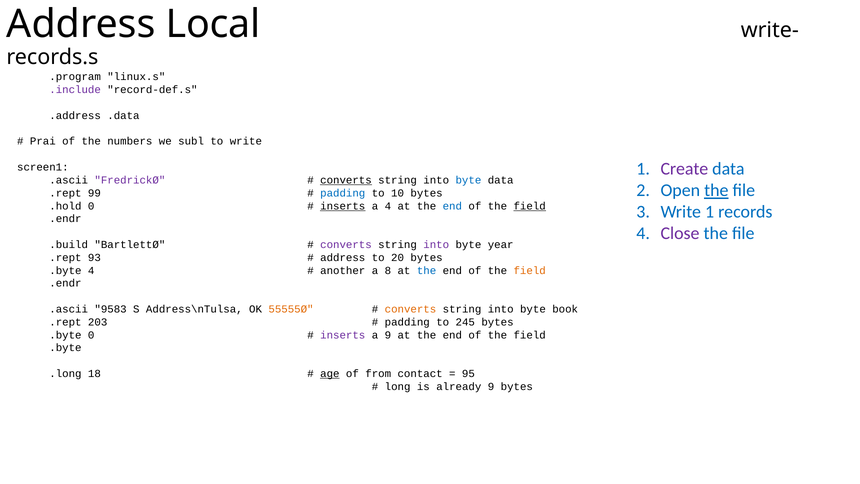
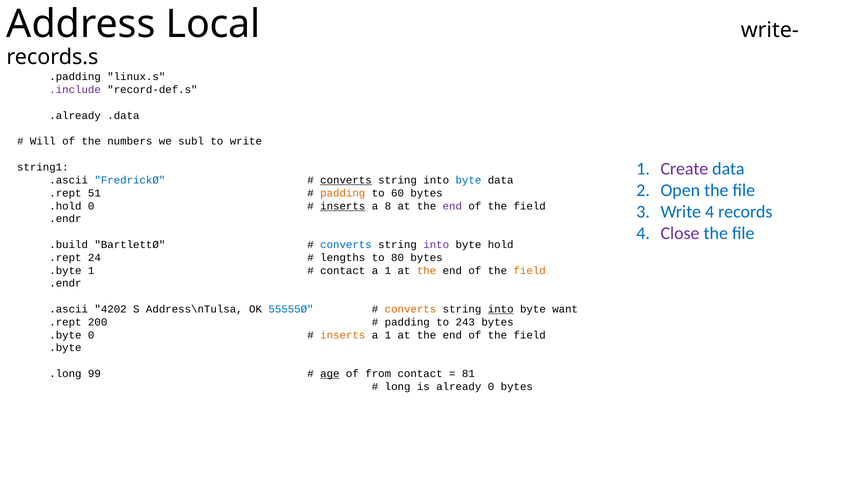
.program: .program -> .padding
.address: .address -> .already
Prai: Prai -> Will
screen1: screen1 -> string1
FredrickØ colour: purple -> blue
the at (716, 190) underline: present -> none
99: 99 -> 51
padding at (343, 193) colour: blue -> orange
10: 10 -> 60
a 4: 4 -> 8
end at (452, 206) colour: blue -> purple
field at (530, 206) underline: present -> none
Write 1: 1 -> 4
converts at (346, 245) colour: purple -> blue
year: year -> hold
93: 93 -> 24
address at (343, 257): address -> lengths
20: 20 -> 80
.byte 4: 4 -> 1
another at (343, 270): another -> contact
8 at (388, 270): 8 -> 1
the at (427, 270) colour: blue -> orange
9583: 9583 -> 4202
55555Ø colour: orange -> blue
into at (501, 309) underline: none -> present
book: book -> want
203: 203 -> 200
245: 245 -> 243
inserts at (343, 335) colour: purple -> orange
9 at (388, 335): 9 -> 1
18: 18 -> 99
95: 95 -> 81
already 9: 9 -> 0
